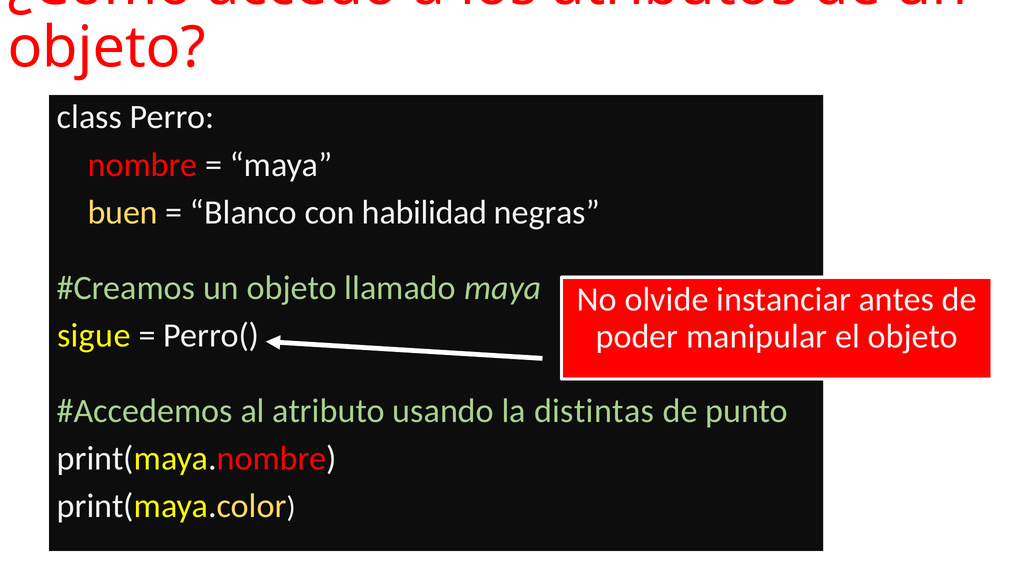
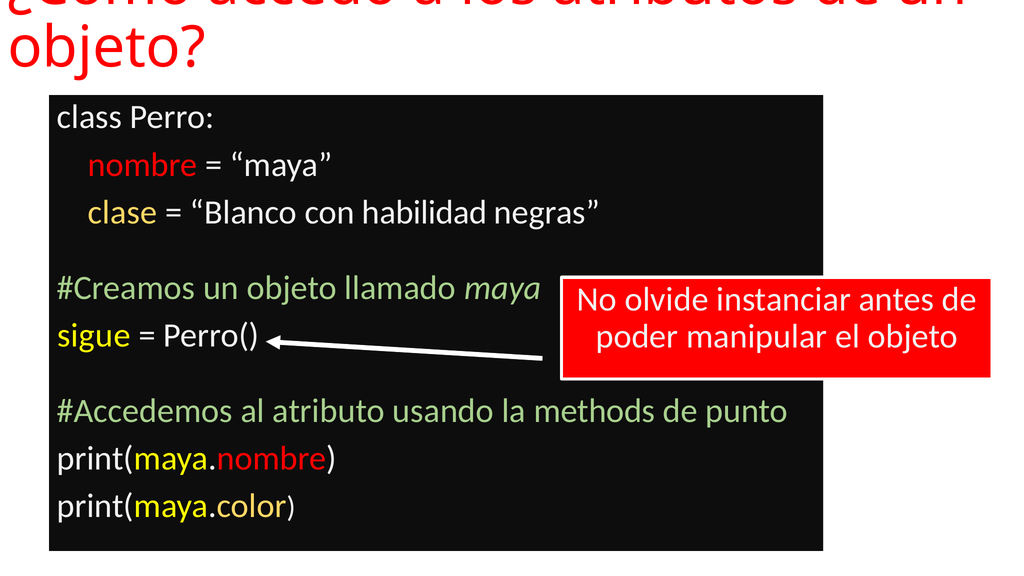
buen: buen -> clase
distintas: distintas -> methods
